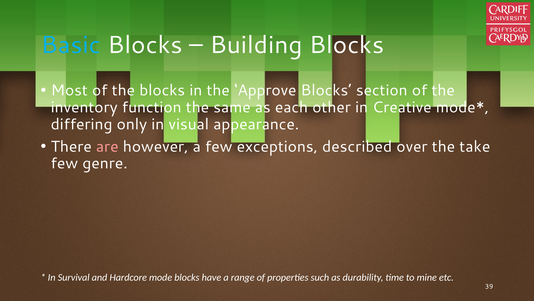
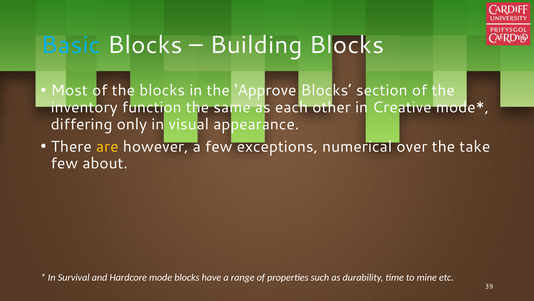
are colour: pink -> yellow
described: described -> numerical
genre: genre -> about
